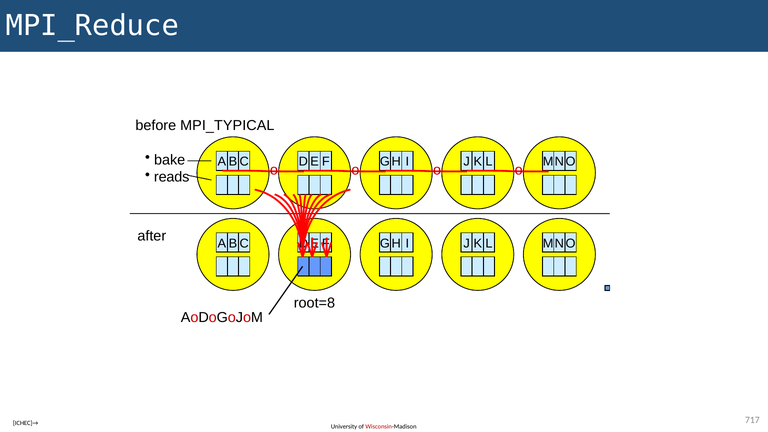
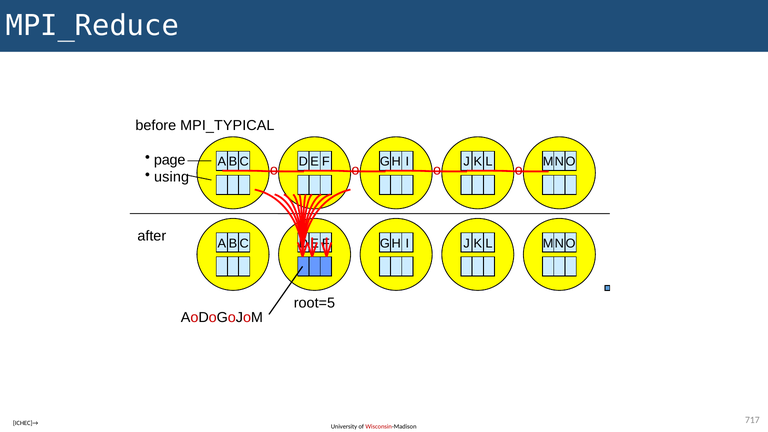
bake: bake -> page
reads: reads -> using
root=8: root=8 -> root=5
